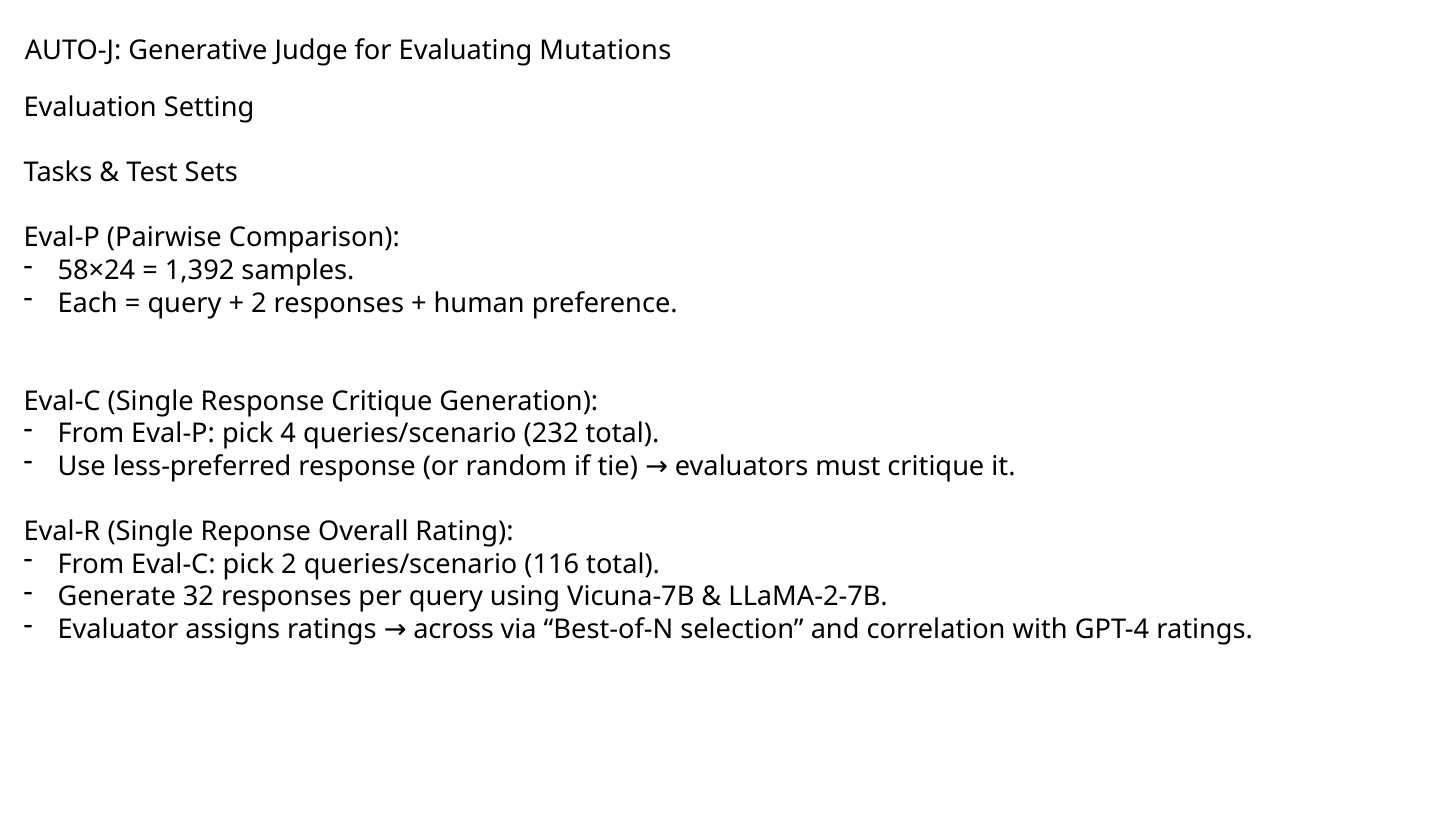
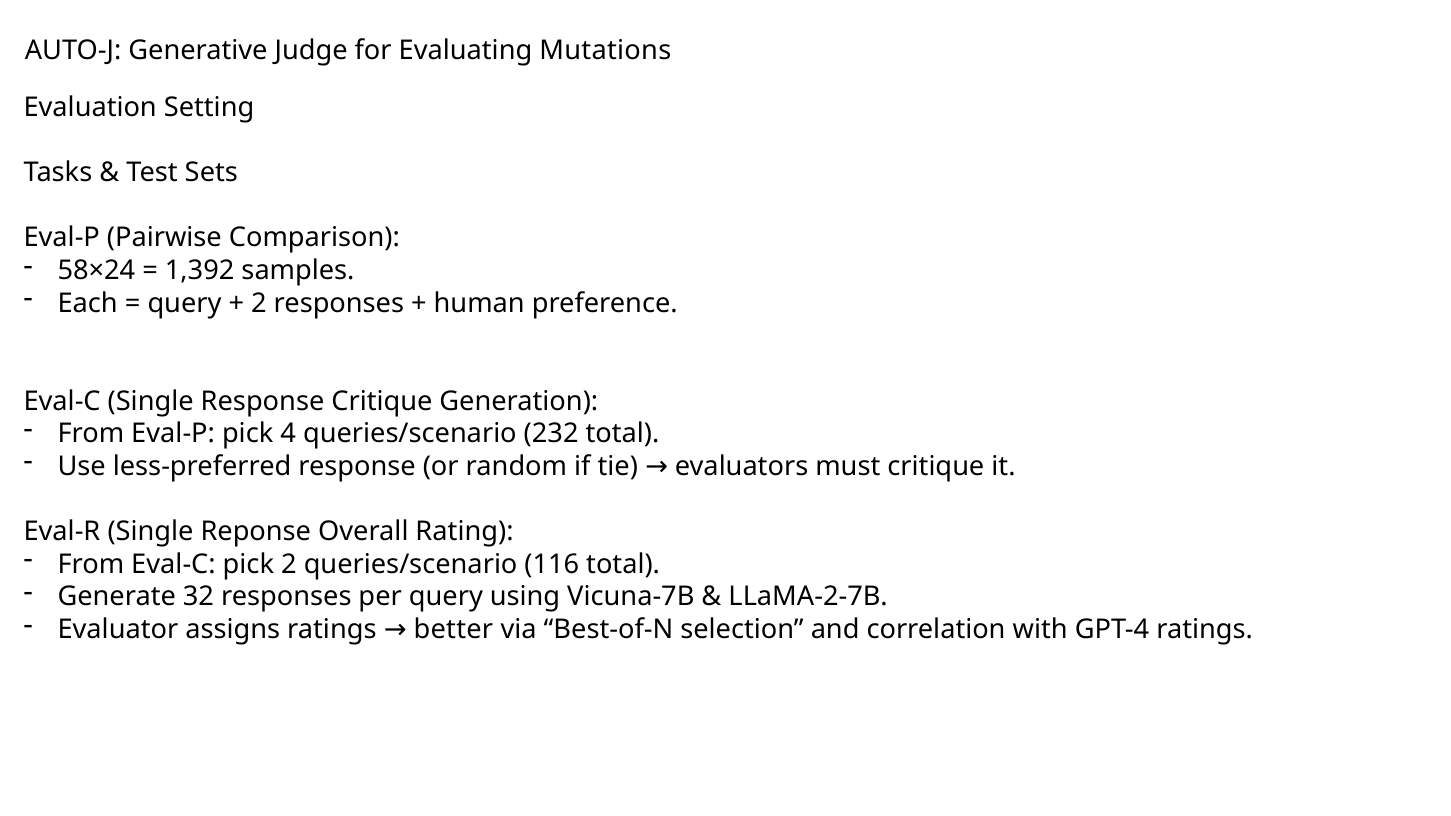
across: across -> better
